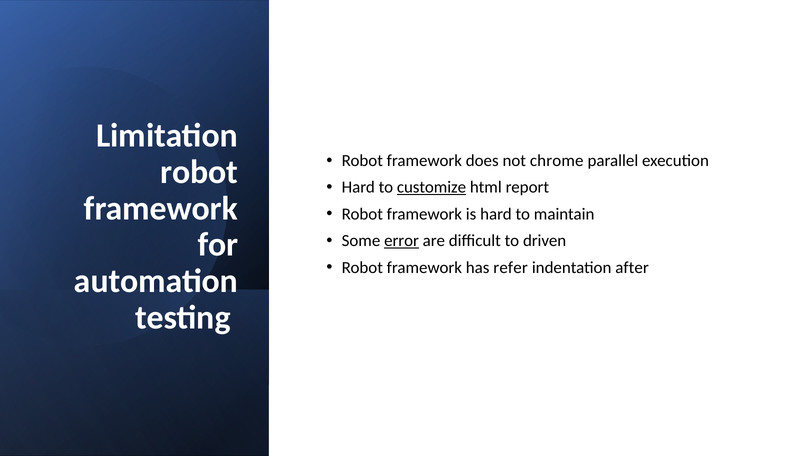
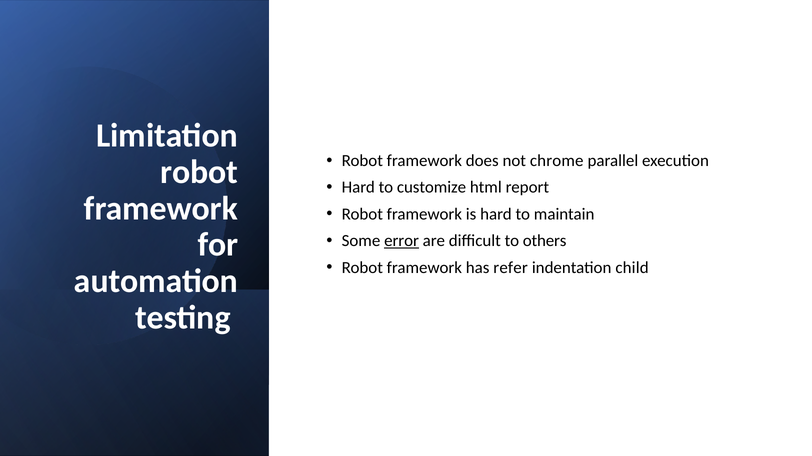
customize underline: present -> none
driven: driven -> others
after: after -> child
